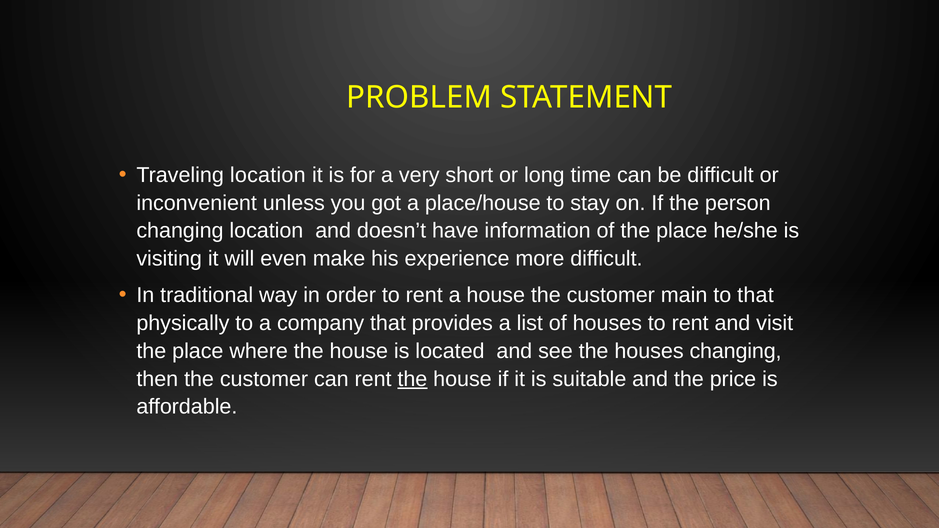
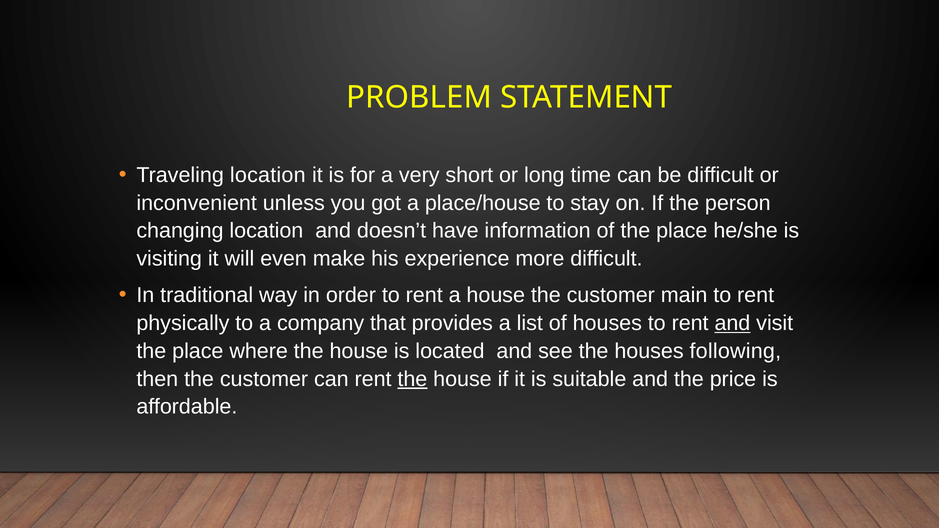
that at (755, 295): that -> rent
and at (732, 323) underline: none -> present
houses changing: changing -> following
